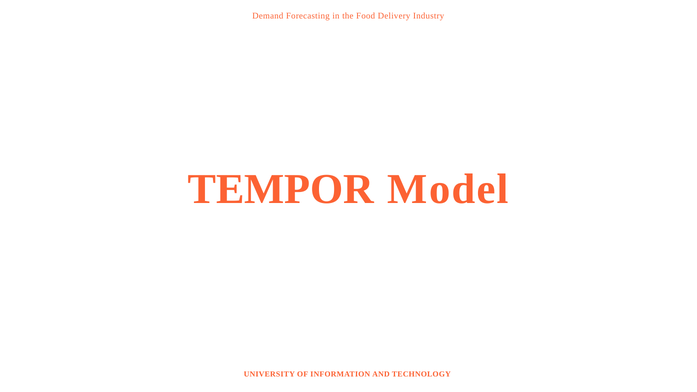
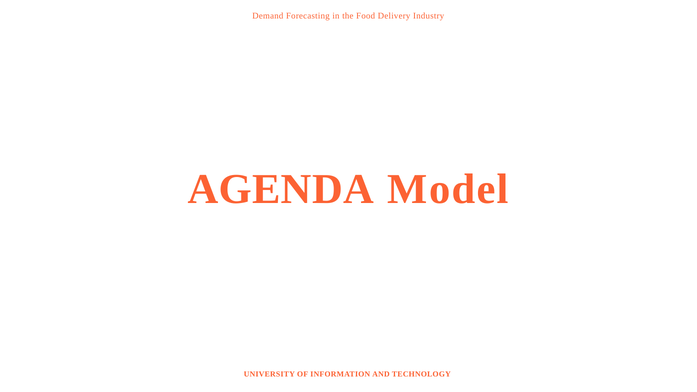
TEMPOR: TEMPOR -> AGENDA
